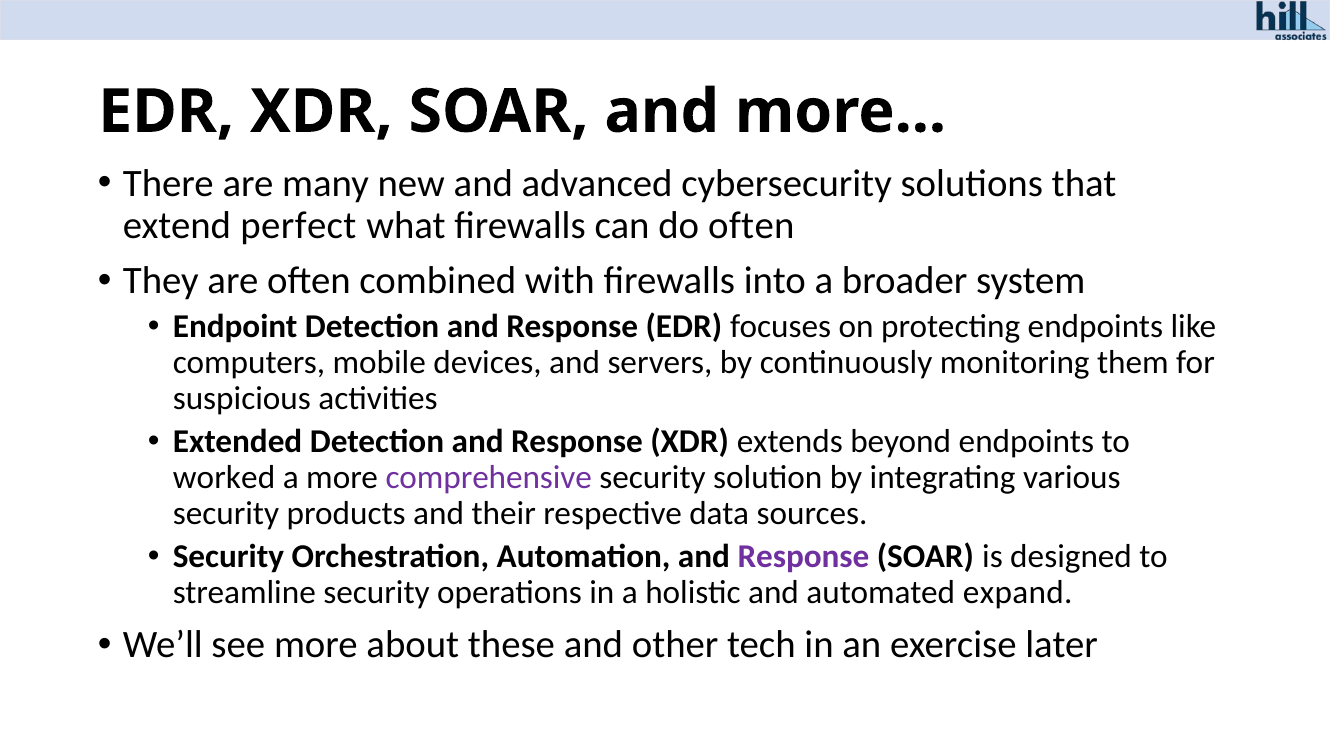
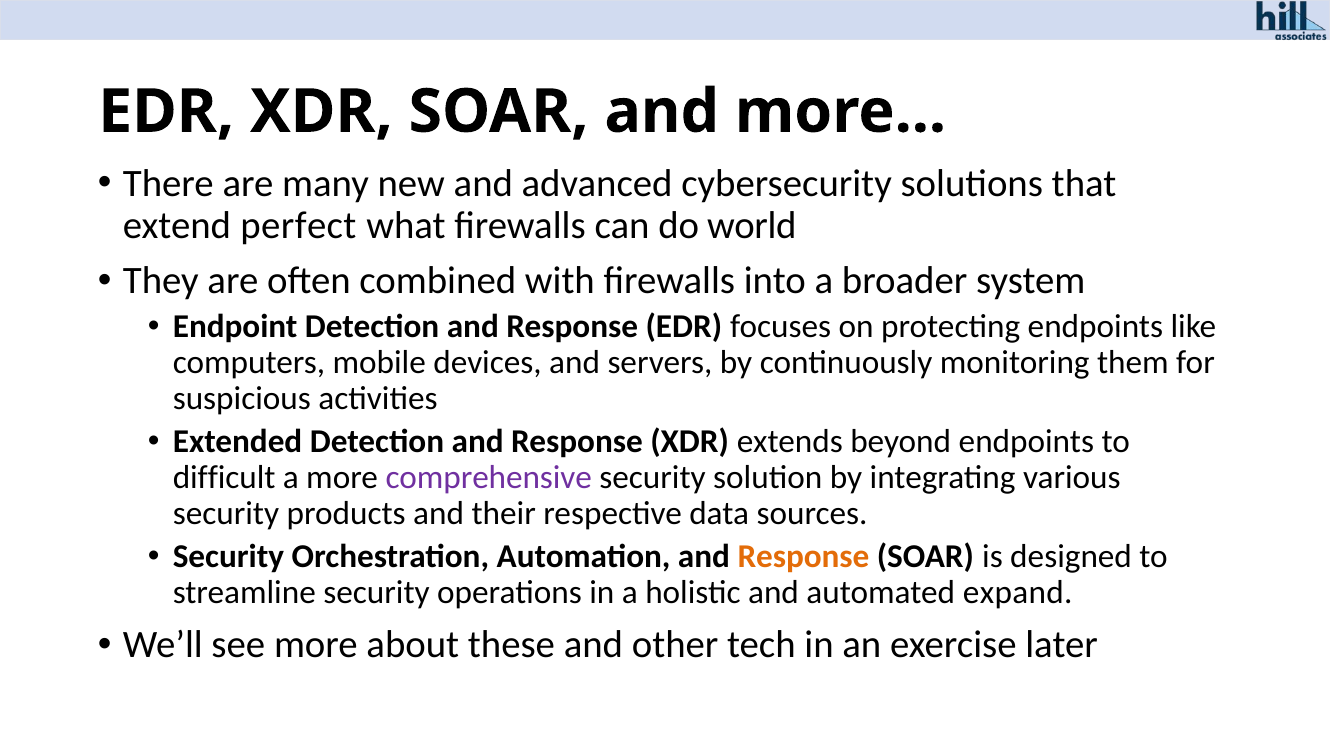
do often: often -> world
worked: worked -> difficult
Response at (803, 556) colour: purple -> orange
